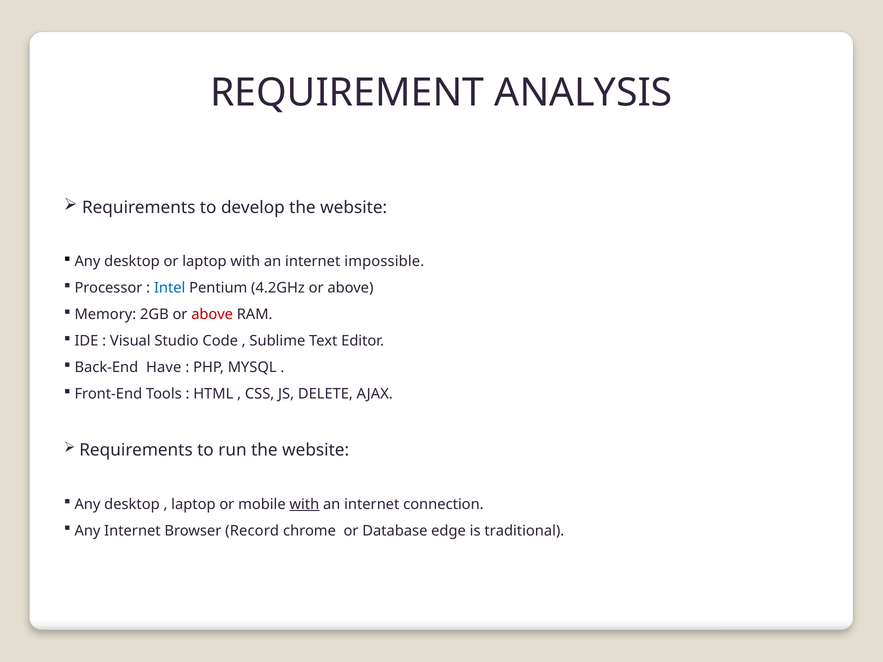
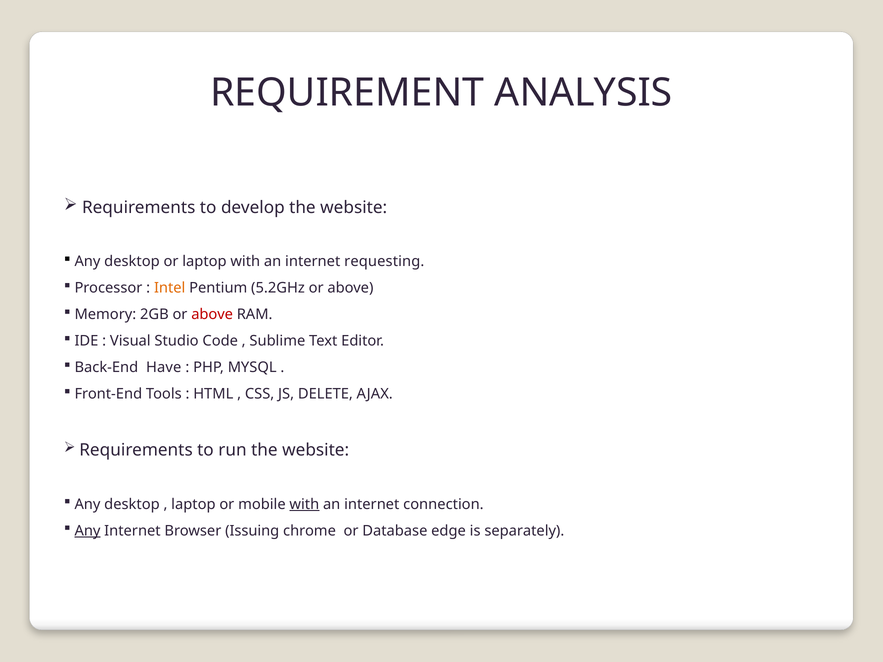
impossible: impossible -> requesting
Intel colour: blue -> orange
4.2GHz: 4.2GHz -> 5.2GHz
Any at (87, 531) underline: none -> present
Record: Record -> Issuing
traditional: traditional -> separately
